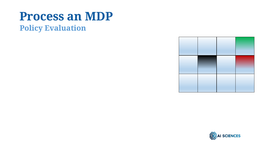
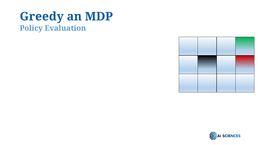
Process: Process -> Greedy
